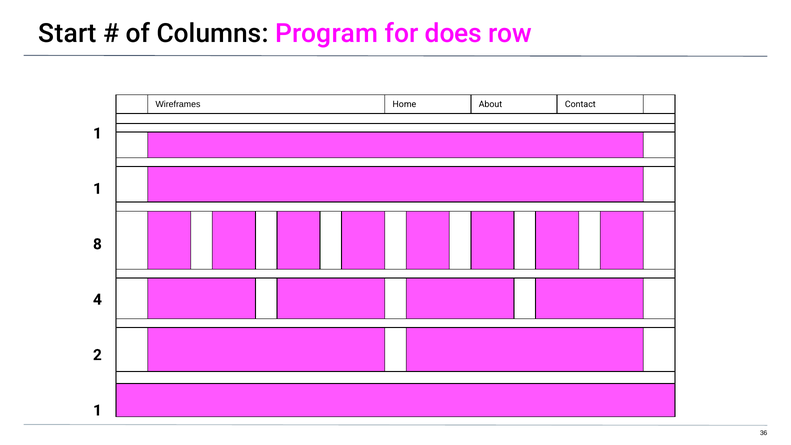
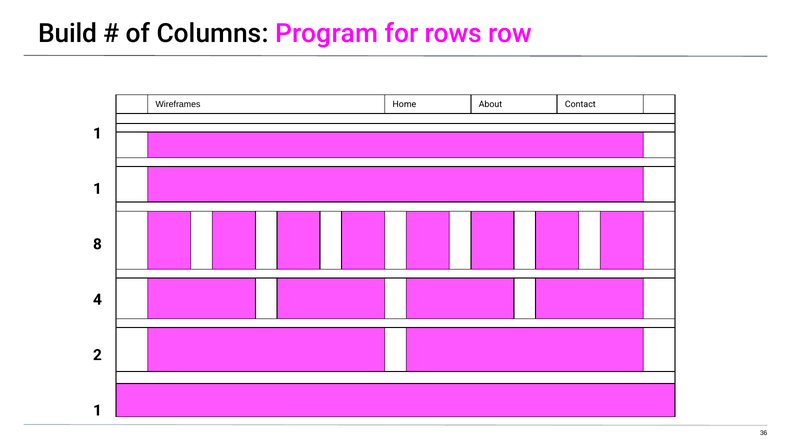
Start: Start -> Build
does: does -> rows
